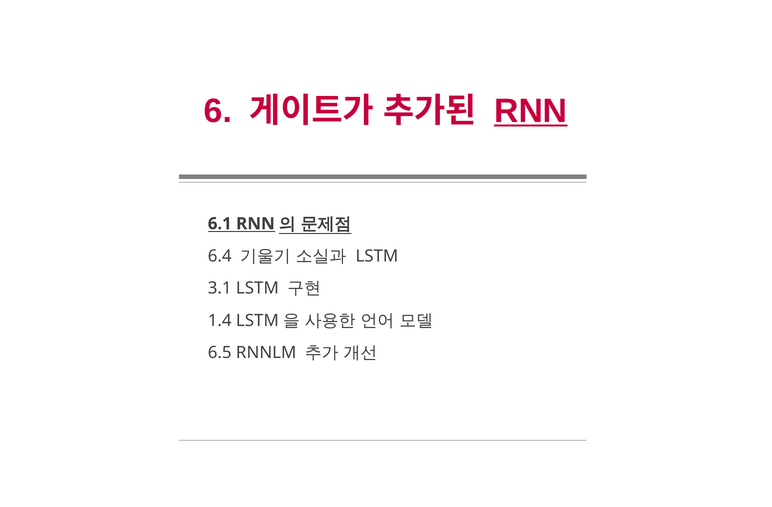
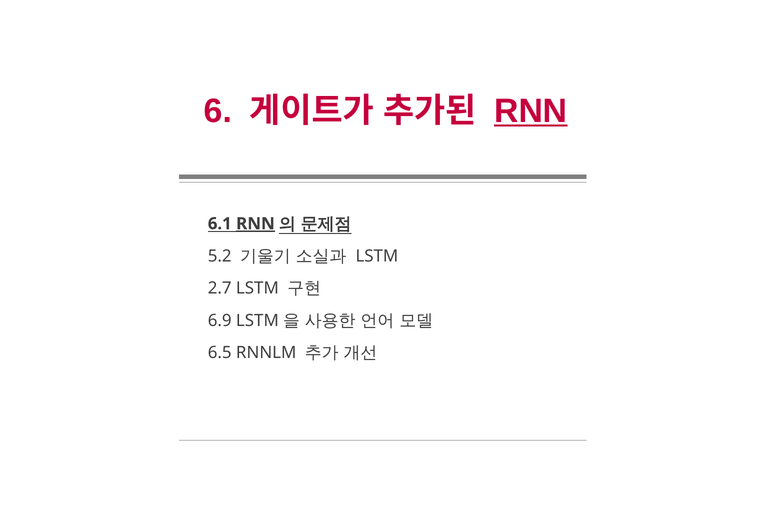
RNN at (255, 224) underline: none -> present
6.4: 6.4 -> 5.2
3.1: 3.1 -> 2.7
1.4: 1.4 -> 6.9
